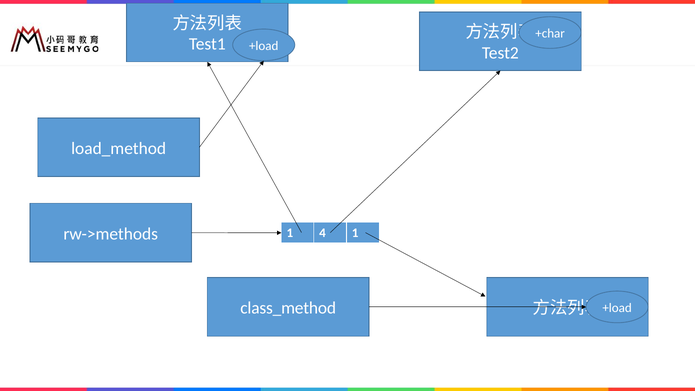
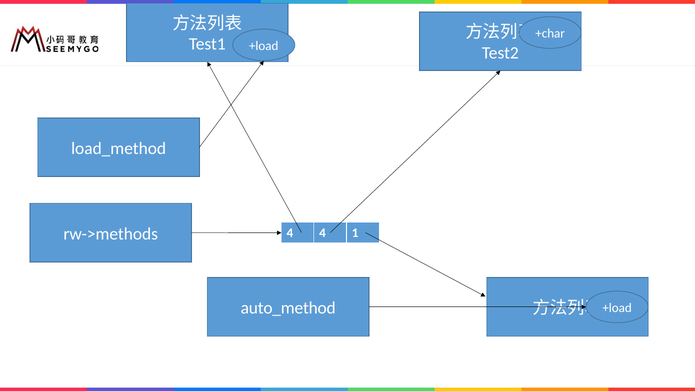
rw->methods 1: 1 -> 4
class_method: class_method -> auto_method
